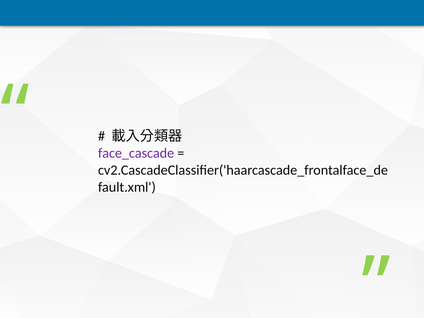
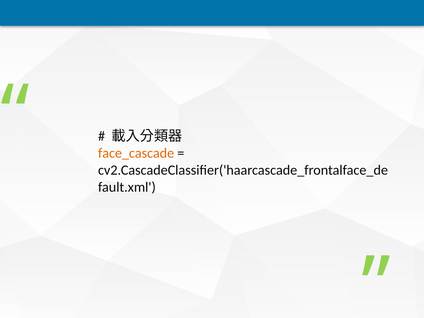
face_cascade colour: purple -> orange
